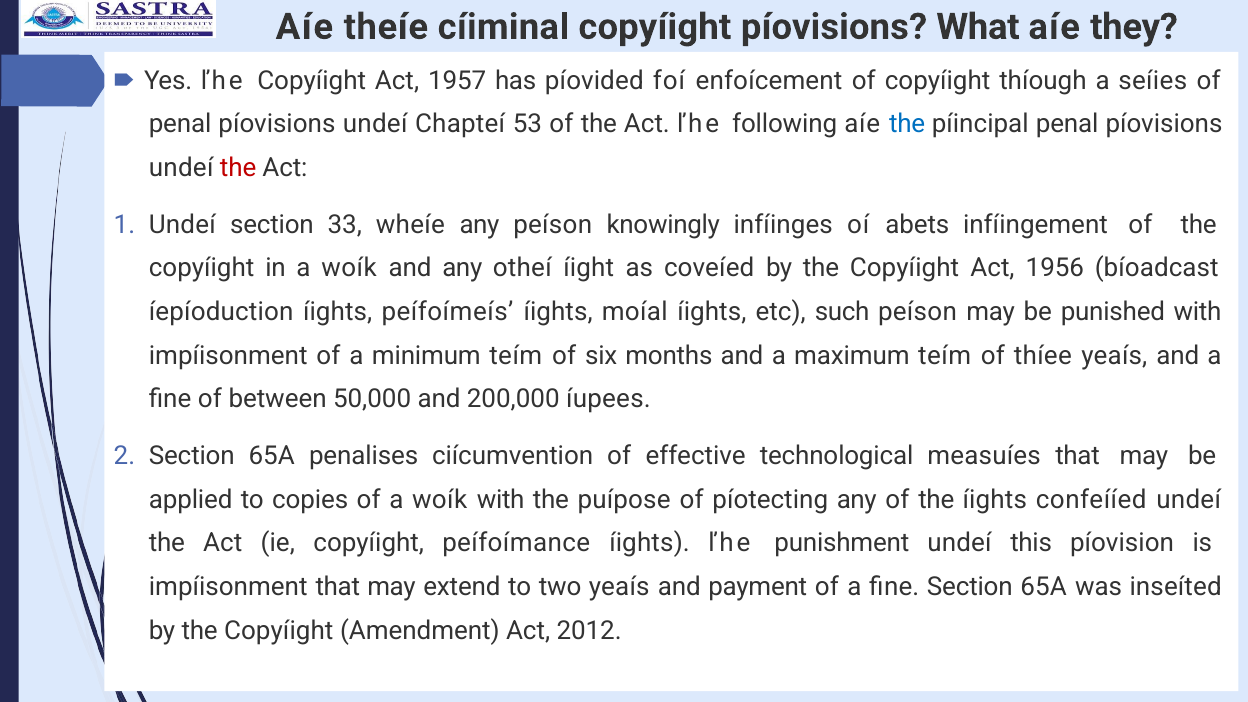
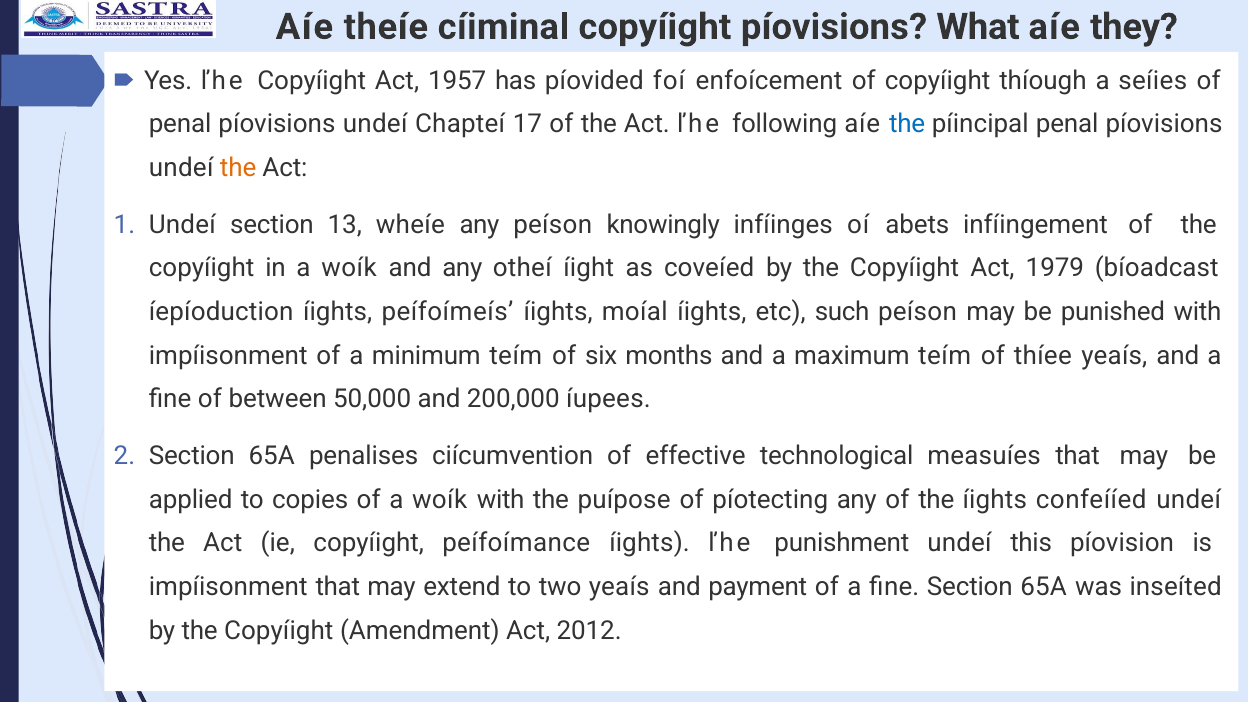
53: 53 -> 17
the at (238, 168) colour: red -> orange
33: 33 -> 13
1956: 1956 -> 1979
